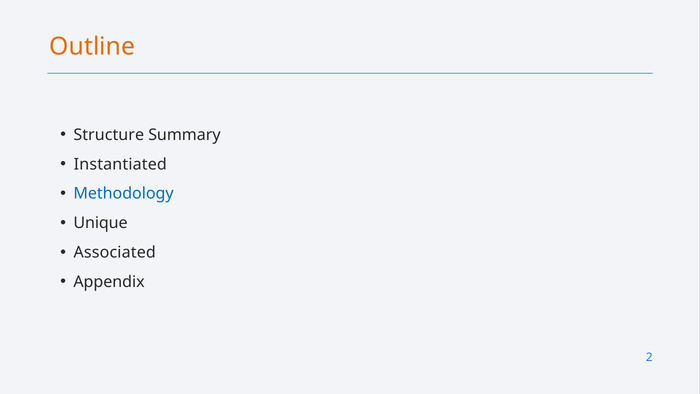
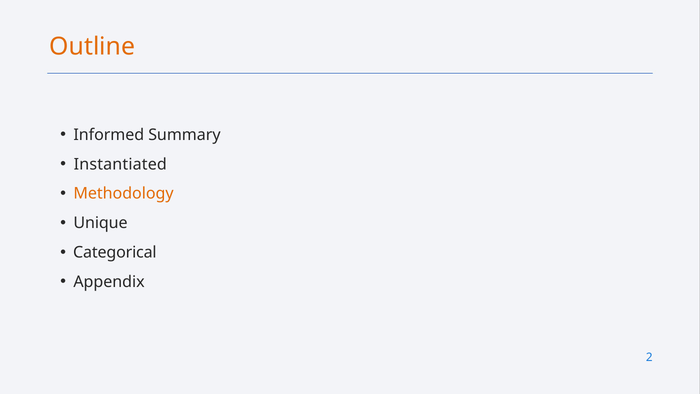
Structure: Structure -> Informed
Methodology colour: blue -> orange
Associated: Associated -> Categorical
